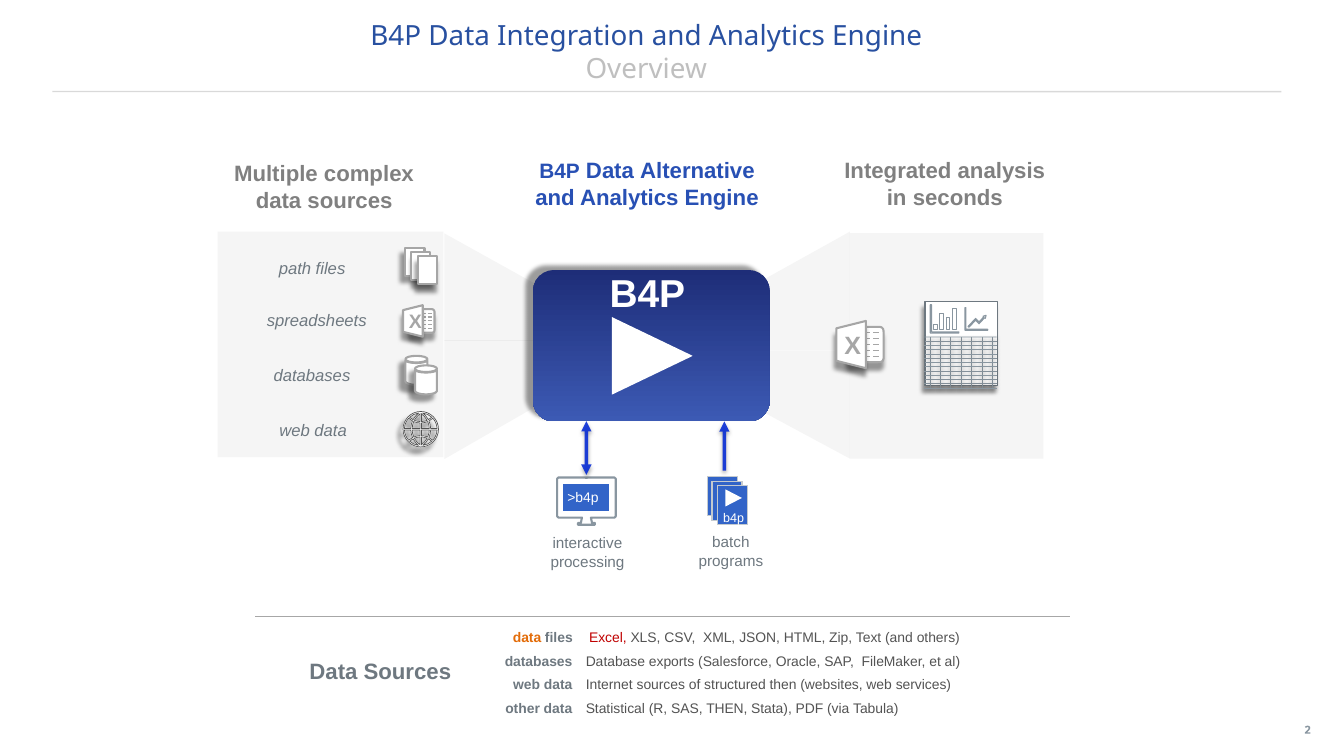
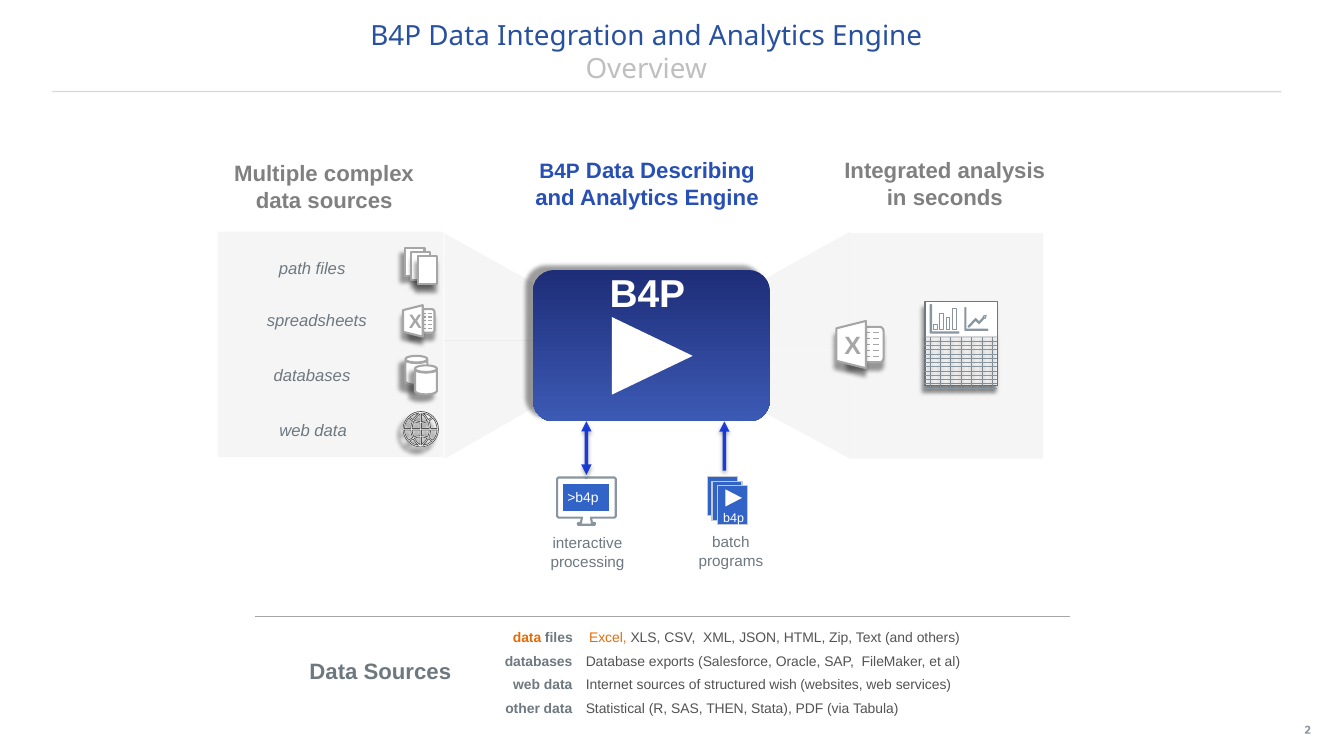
Alternative: Alternative -> Describing
Excel colour: red -> orange
structured then: then -> wish
